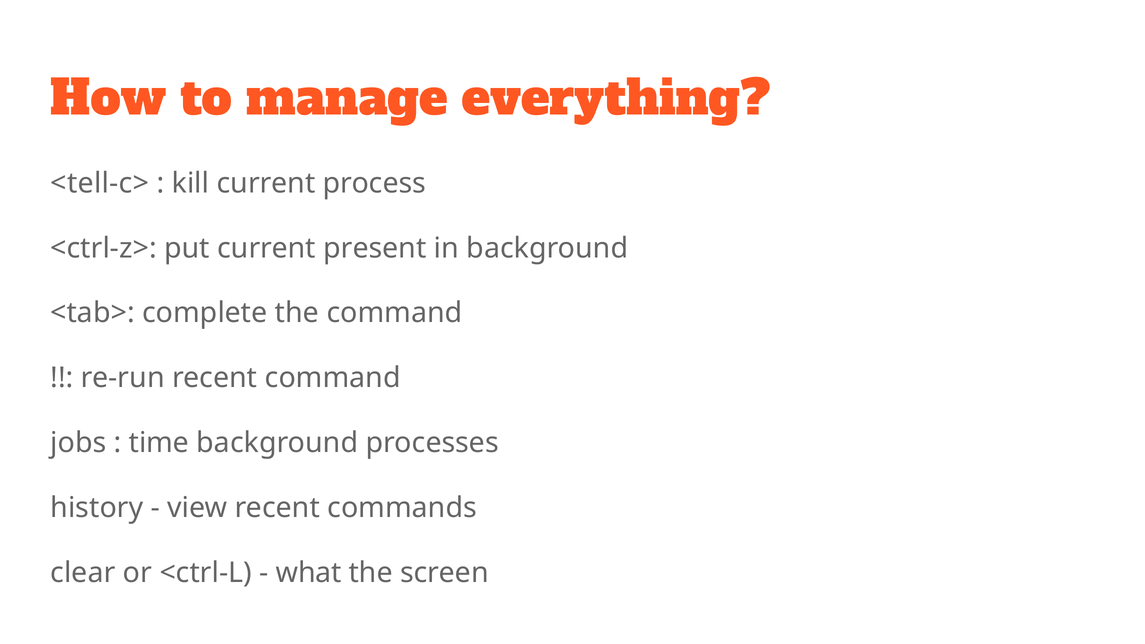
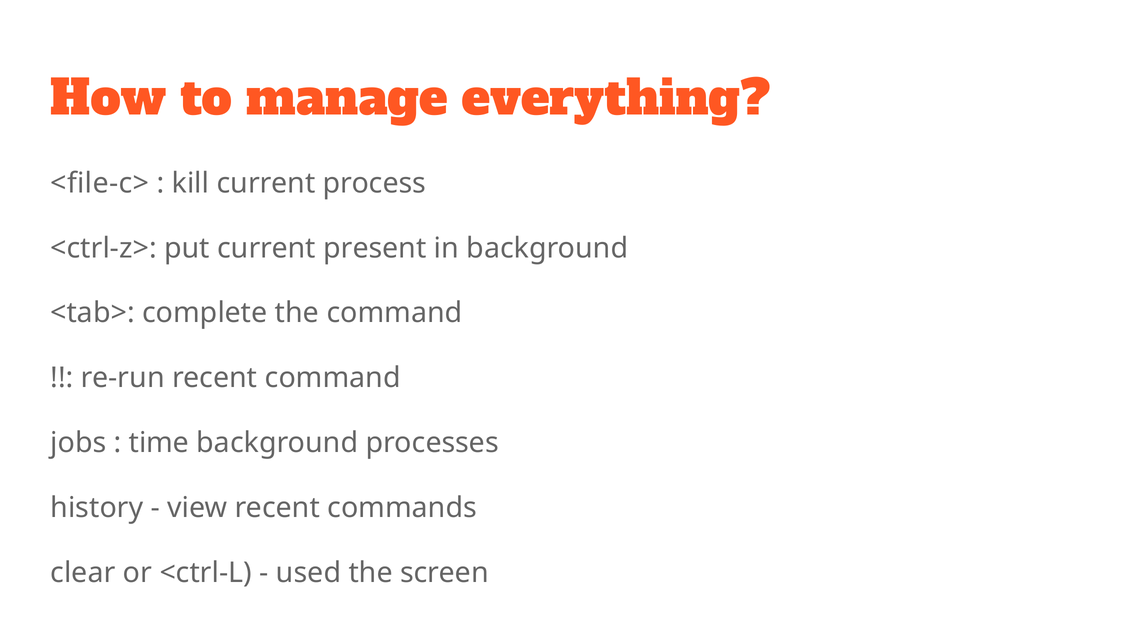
<tell-c>: <tell-c> -> <file-c>
what: what -> used
